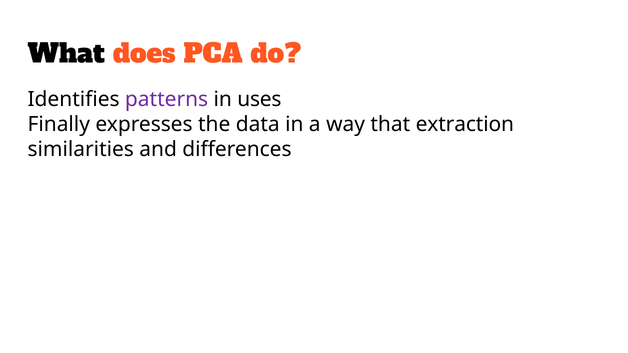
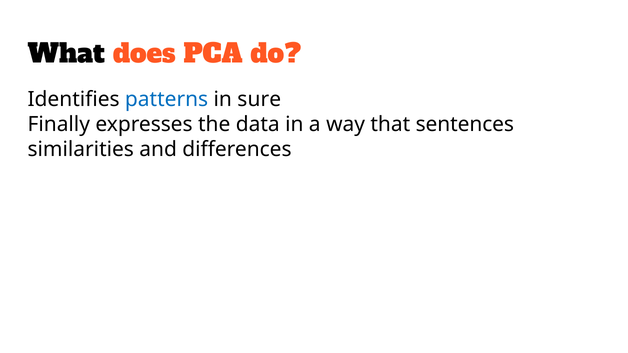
patterns colour: purple -> blue
uses: uses -> sure
extraction: extraction -> sentences
